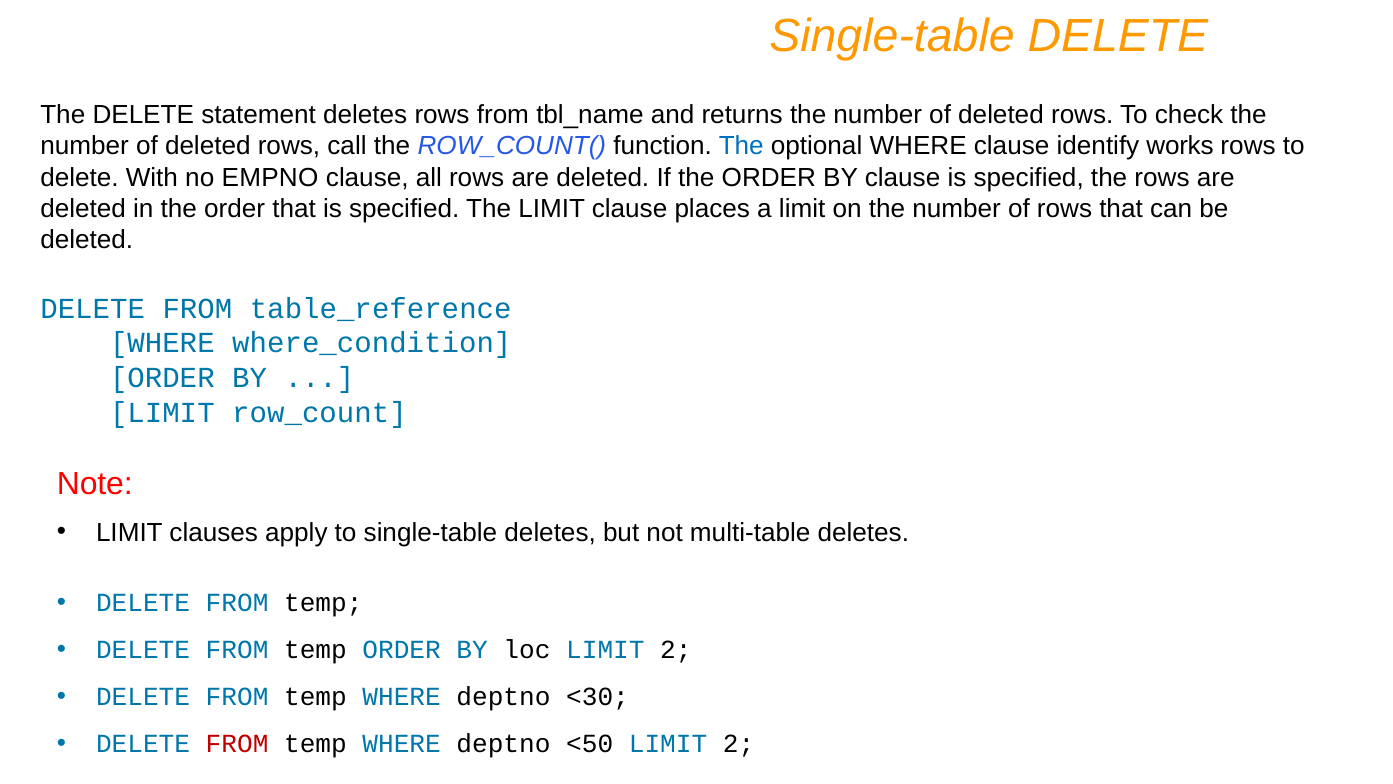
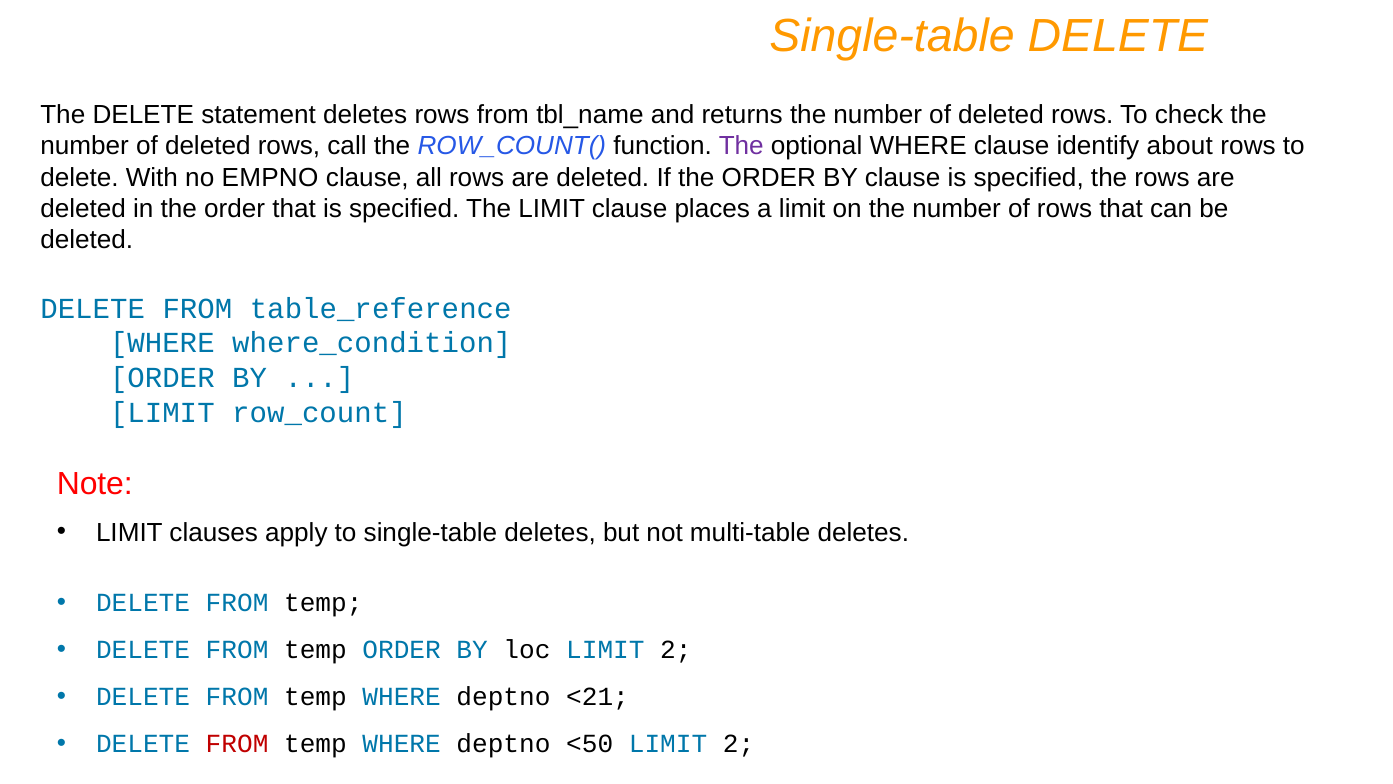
The at (741, 146) colour: blue -> purple
works: works -> about
<30: <30 -> <21
